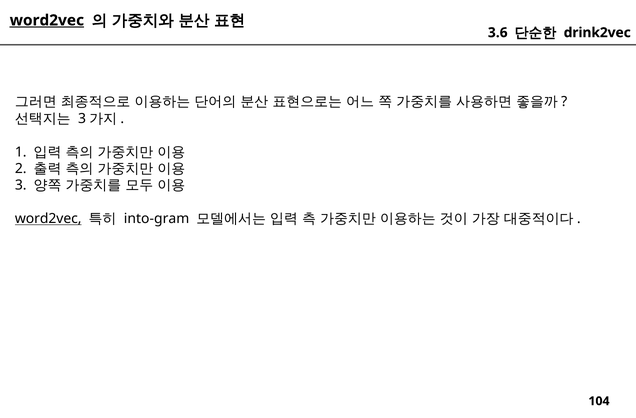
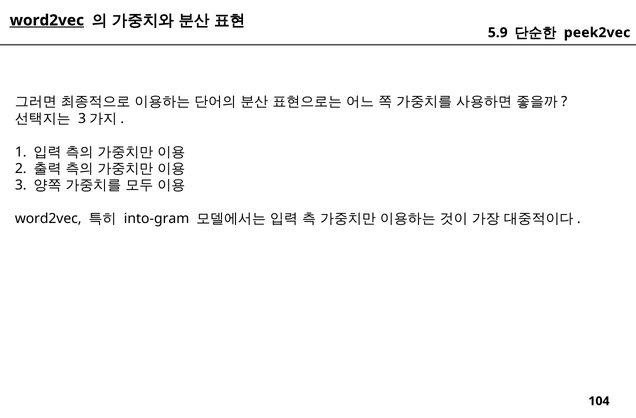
3.6: 3.6 -> 5.9
drink2vec: drink2vec -> peek2vec
word2vec at (48, 219) underline: present -> none
